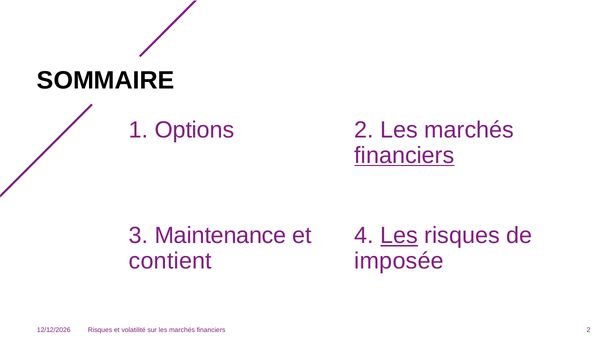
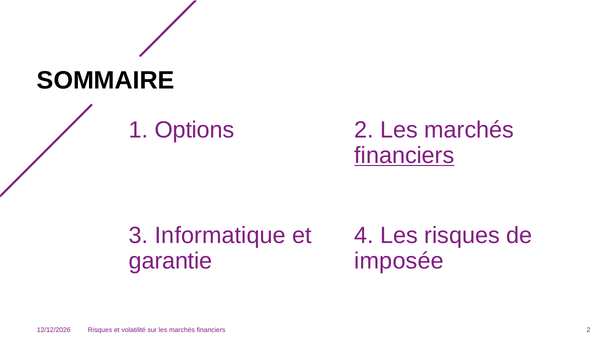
Maintenance: Maintenance -> Informatique
Les at (399, 235) underline: present -> none
contient: contient -> garantie
